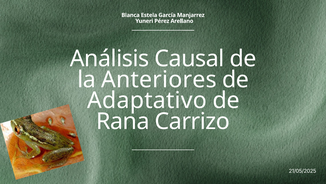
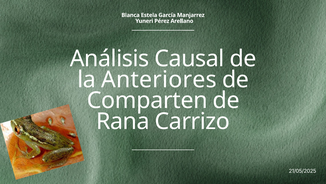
Adaptativo: Adaptativo -> Comparten
